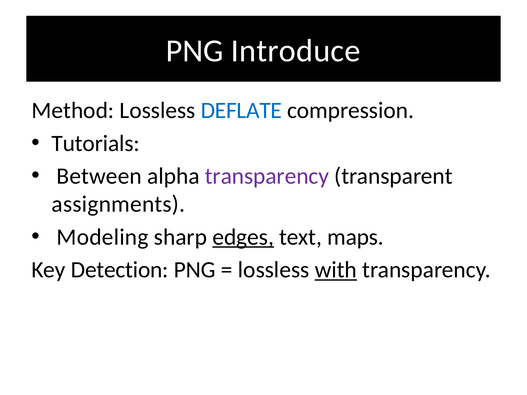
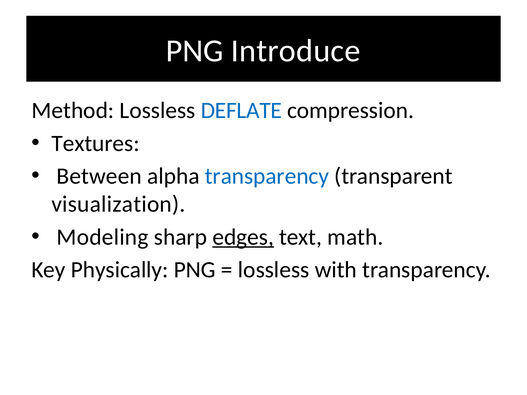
Tutorials: Tutorials -> Textures
transparency at (267, 176) colour: purple -> blue
assignments: assignments -> visualization
maps: maps -> math
Detection: Detection -> Physically
with underline: present -> none
